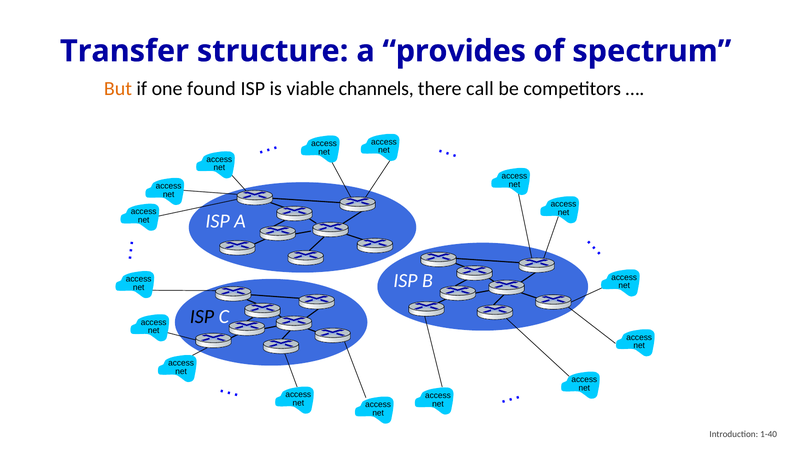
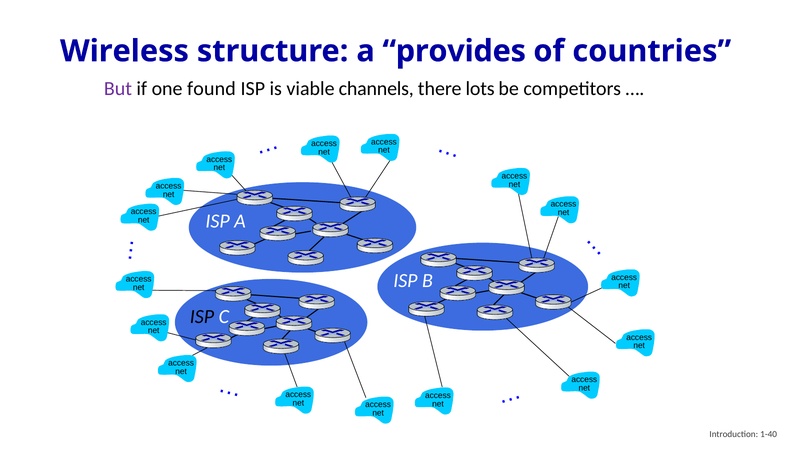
Transfer: Transfer -> Wireless
spectrum: spectrum -> countries
But colour: orange -> purple
call: call -> lots
